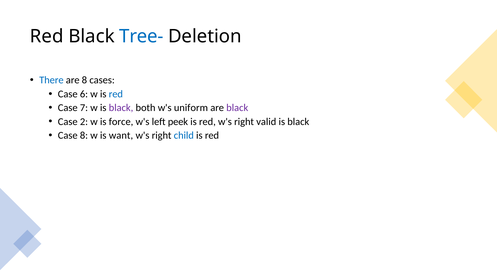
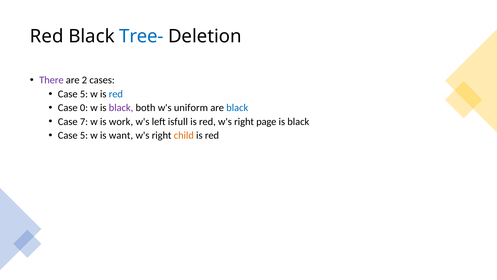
There colour: blue -> purple
are 8: 8 -> 2
6 at (84, 94): 6 -> 5
7: 7 -> 0
black at (237, 108) colour: purple -> blue
2: 2 -> 7
force: force -> work
peek: peek -> isfull
valid: valid -> page
8 at (84, 135): 8 -> 5
child colour: blue -> orange
